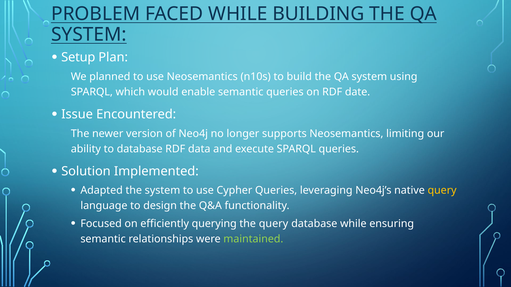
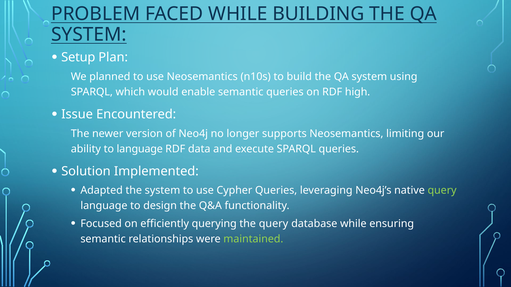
date: date -> high
to database: database -> language
query at (442, 191) colour: yellow -> light green
